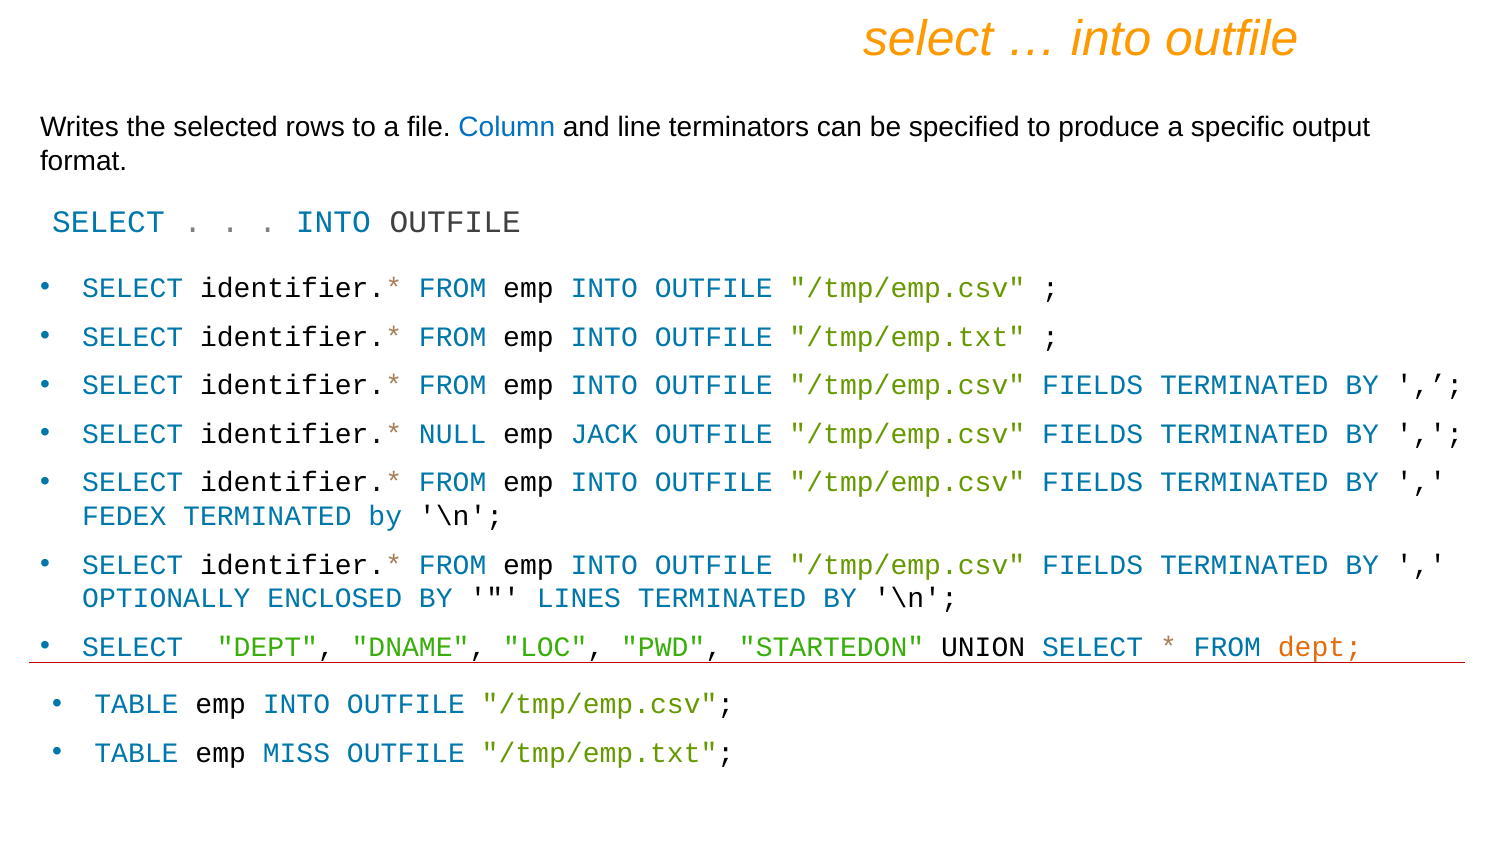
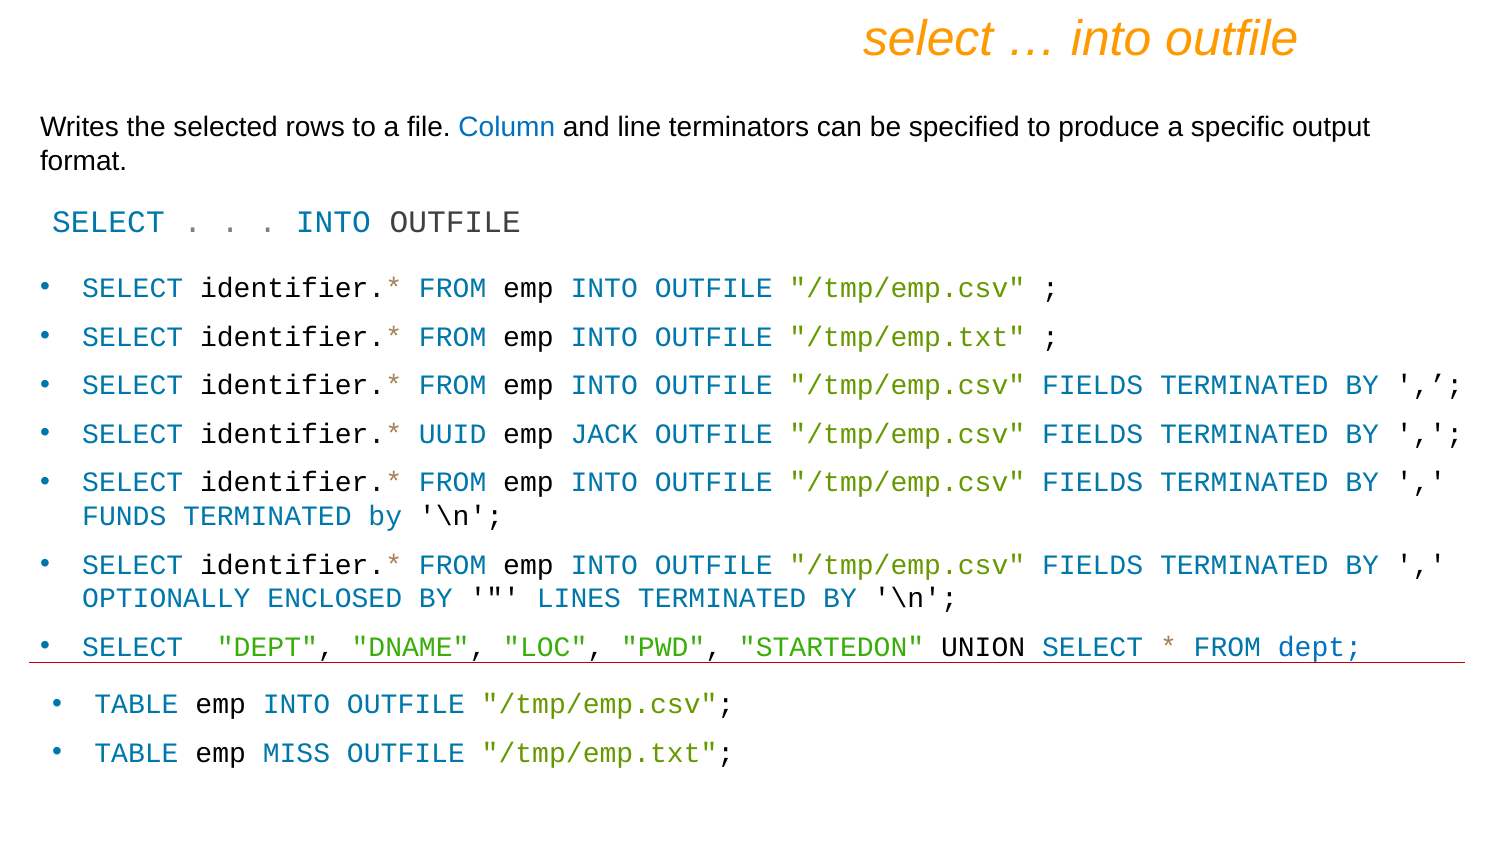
NULL: NULL -> UUID
FEDEX: FEDEX -> FUNDS
dept at (1320, 647) colour: orange -> blue
